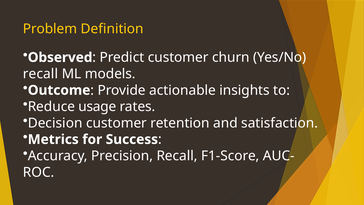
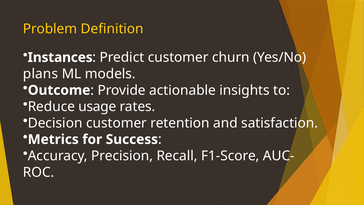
Observed: Observed -> Instances
recall at (41, 74): recall -> plans
